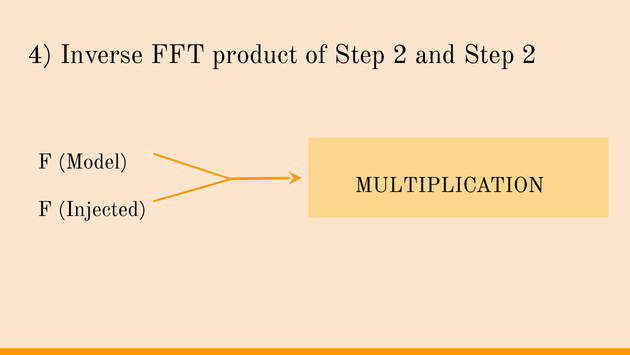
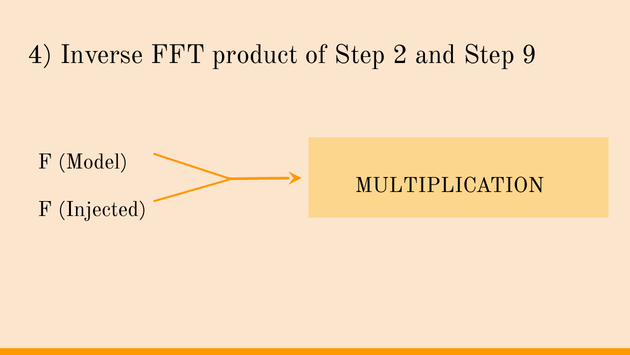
and Step 2: 2 -> 9
